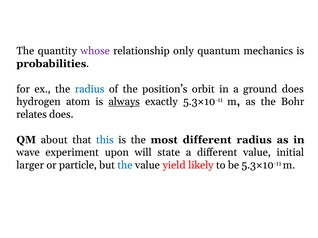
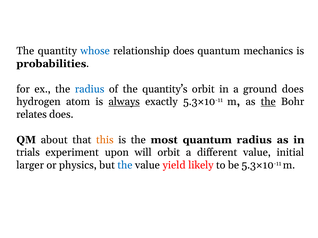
whose colour: purple -> blue
relationship only: only -> does
position’s: position’s -> quantity’s
the at (268, 102) underline: none -> present
this colour: blue -> orange
most different: different -> quantum
wave: wave -> trials
will state: state -> orbit
particle: particle -> physics
